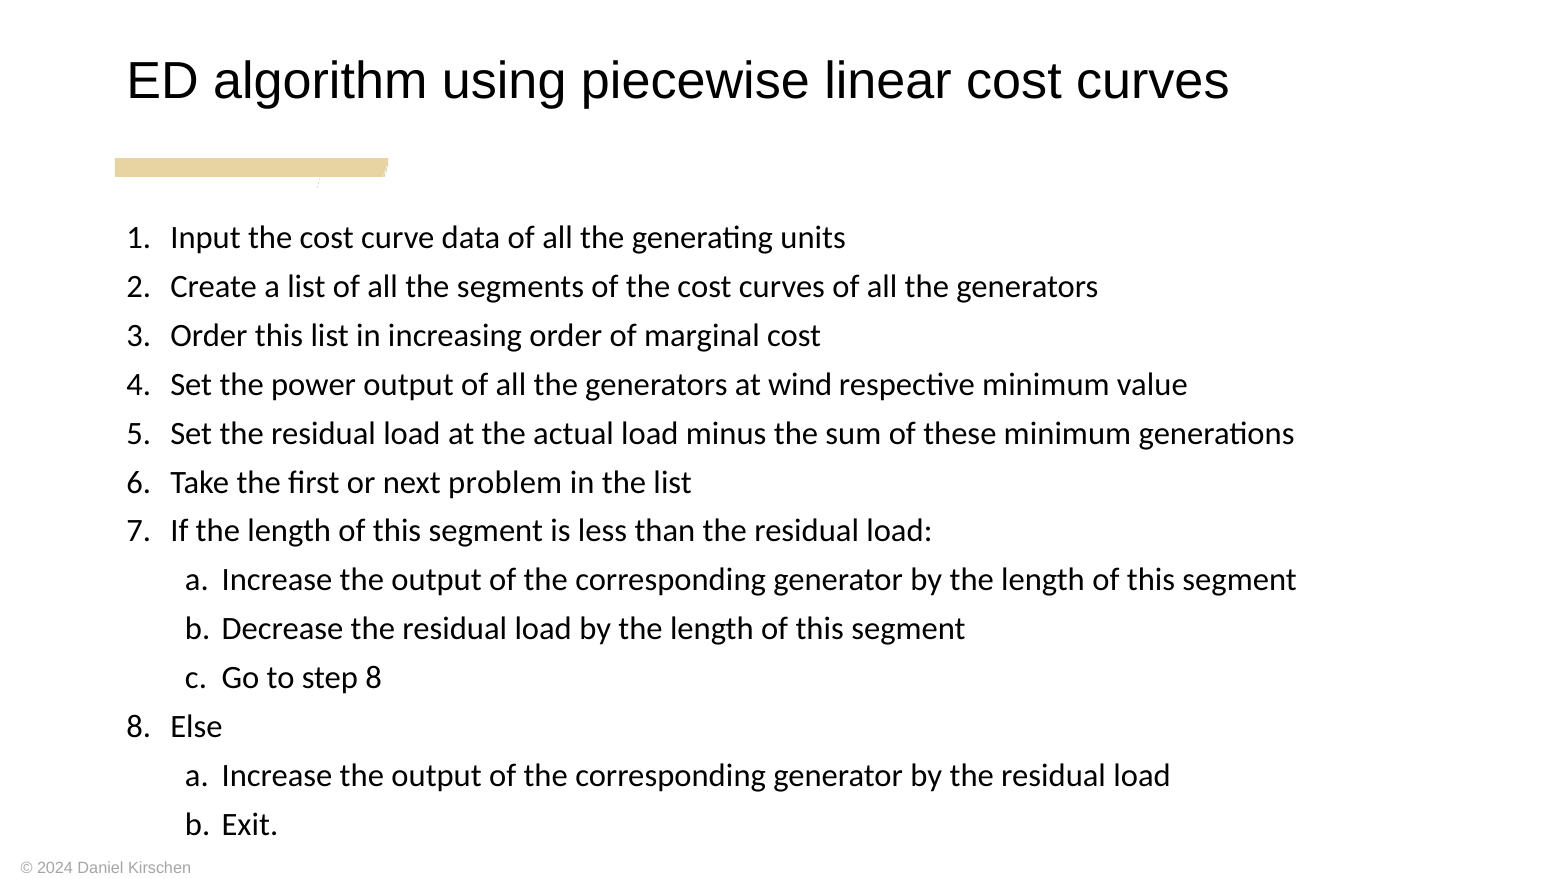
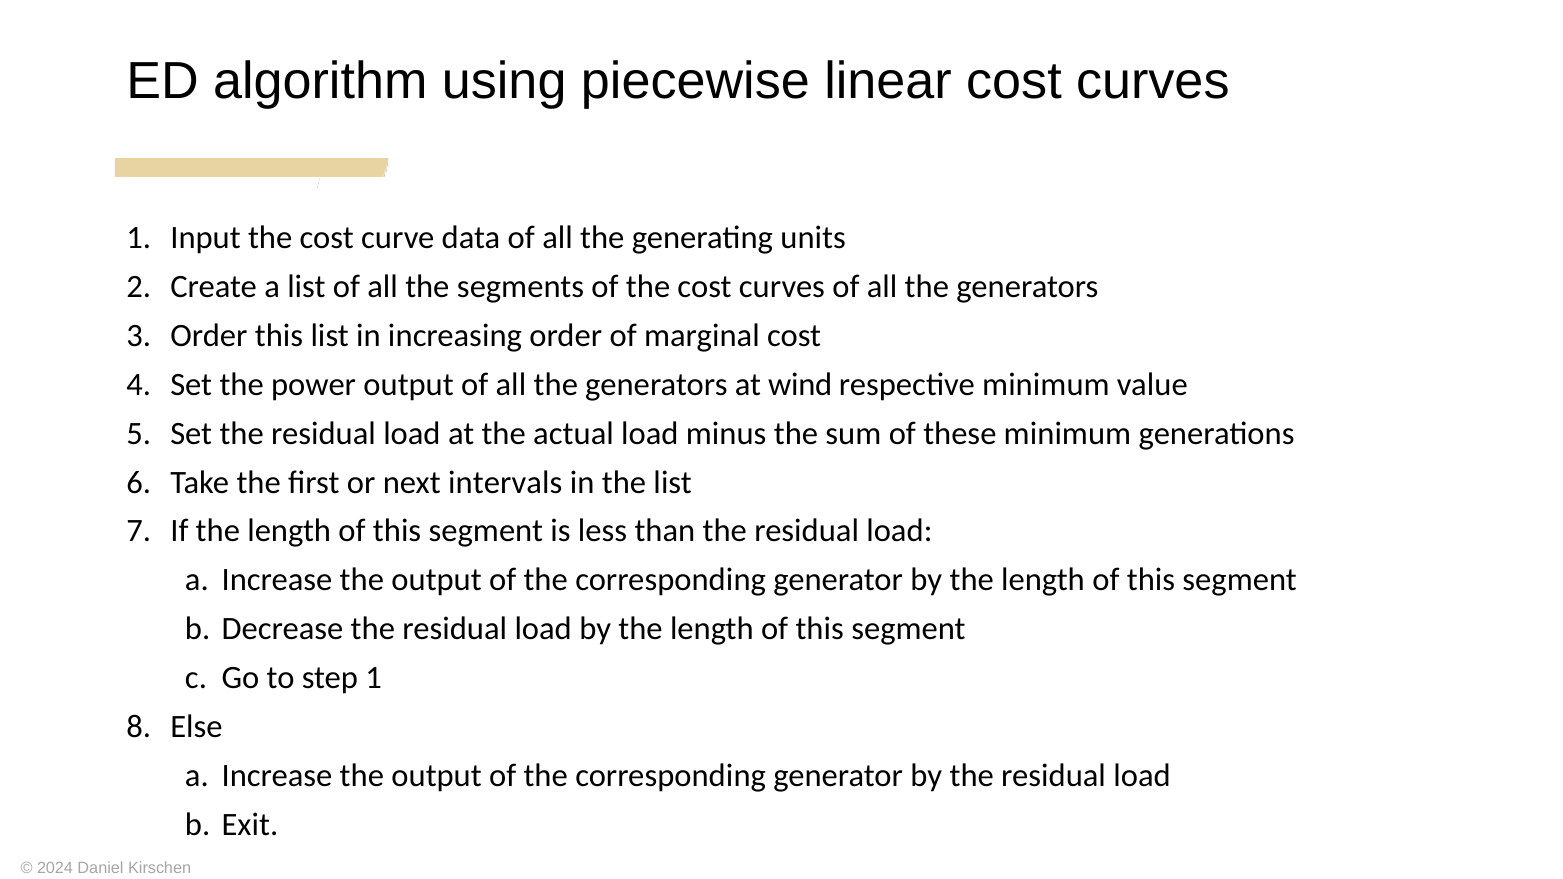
problem: problem -> intervals
step 8: 8 -> 1
